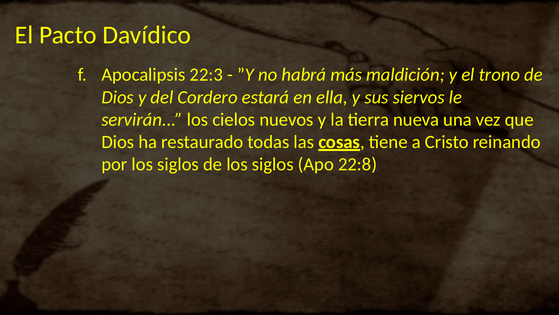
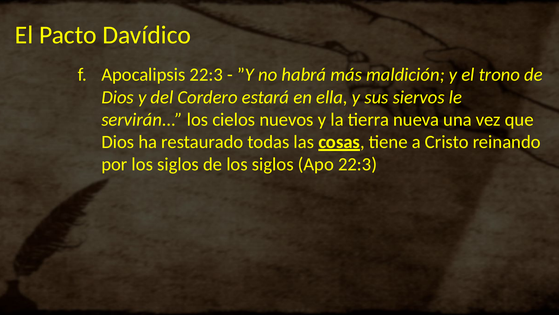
Apo 22:8: 22:8 -> 22:3
